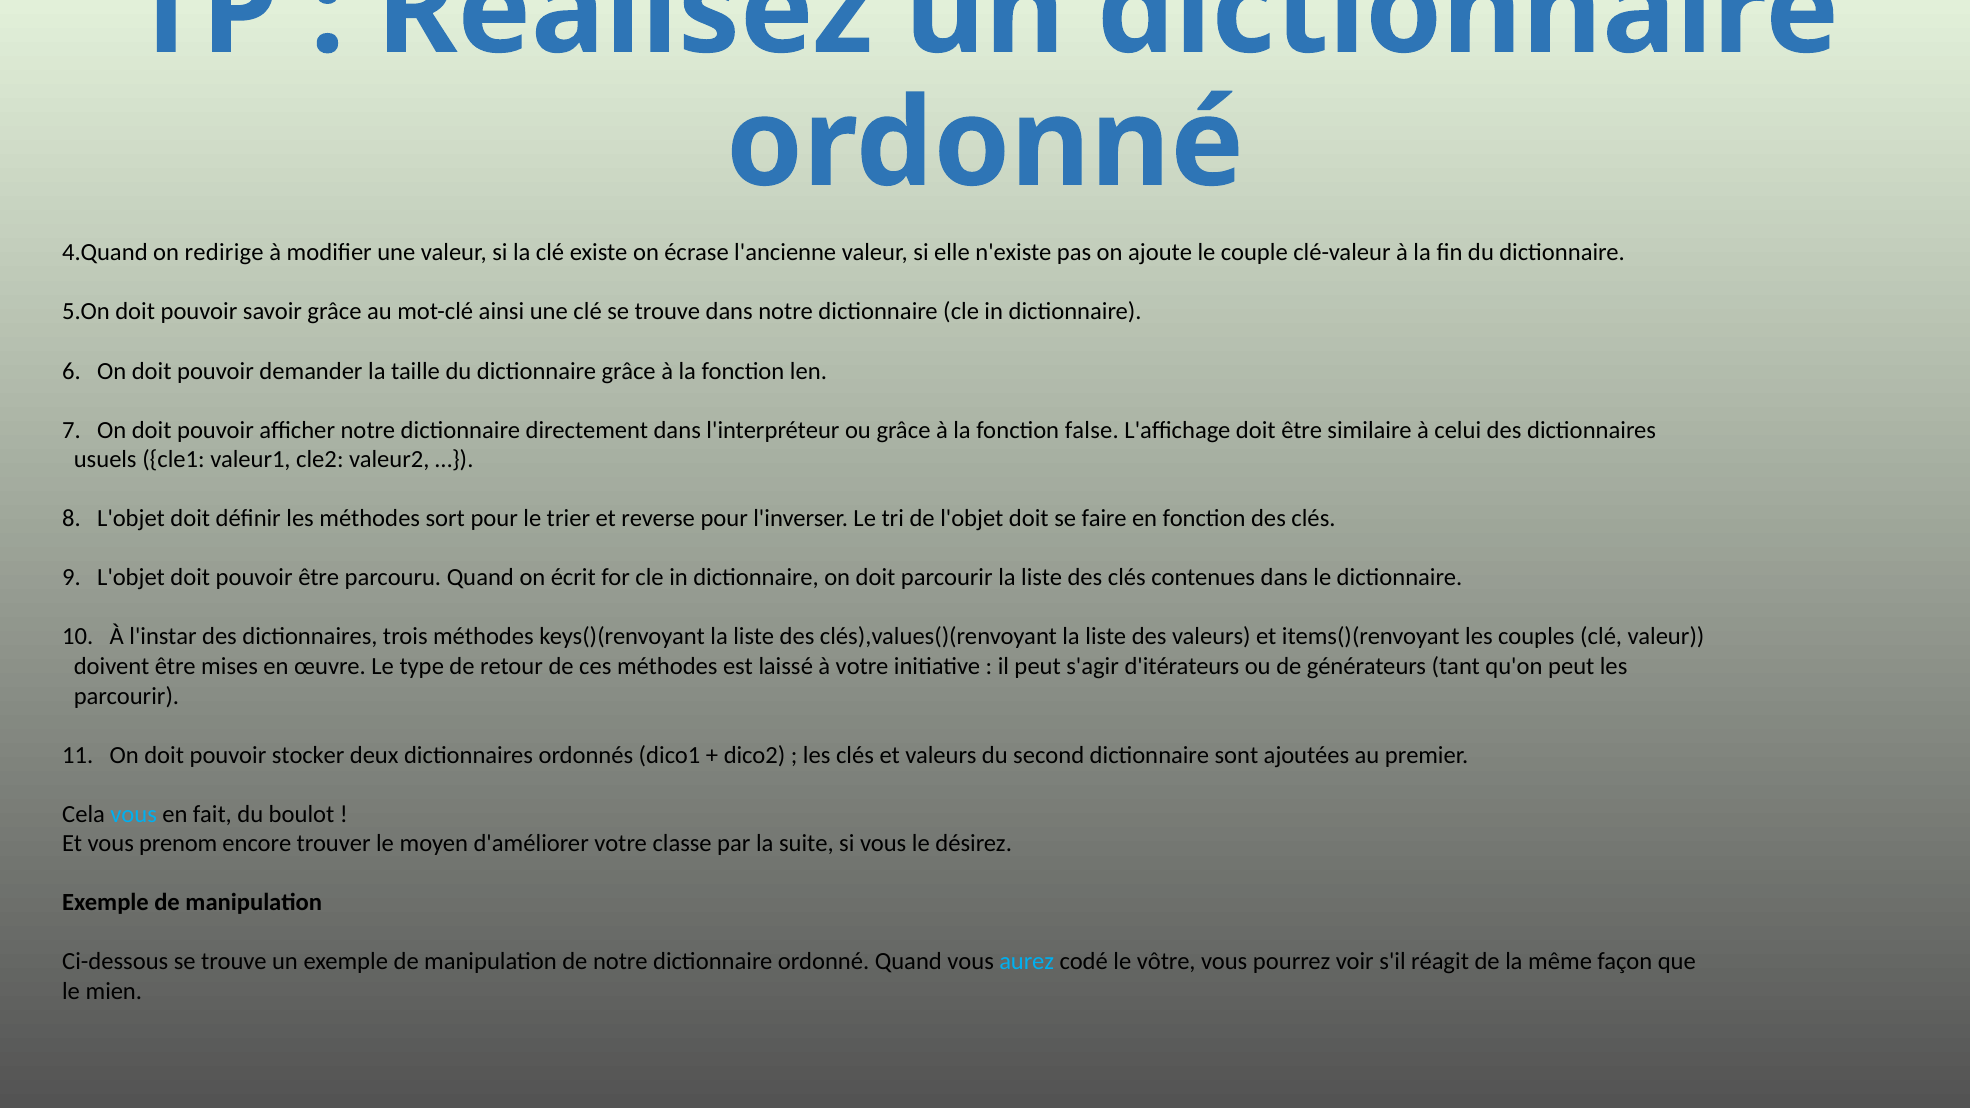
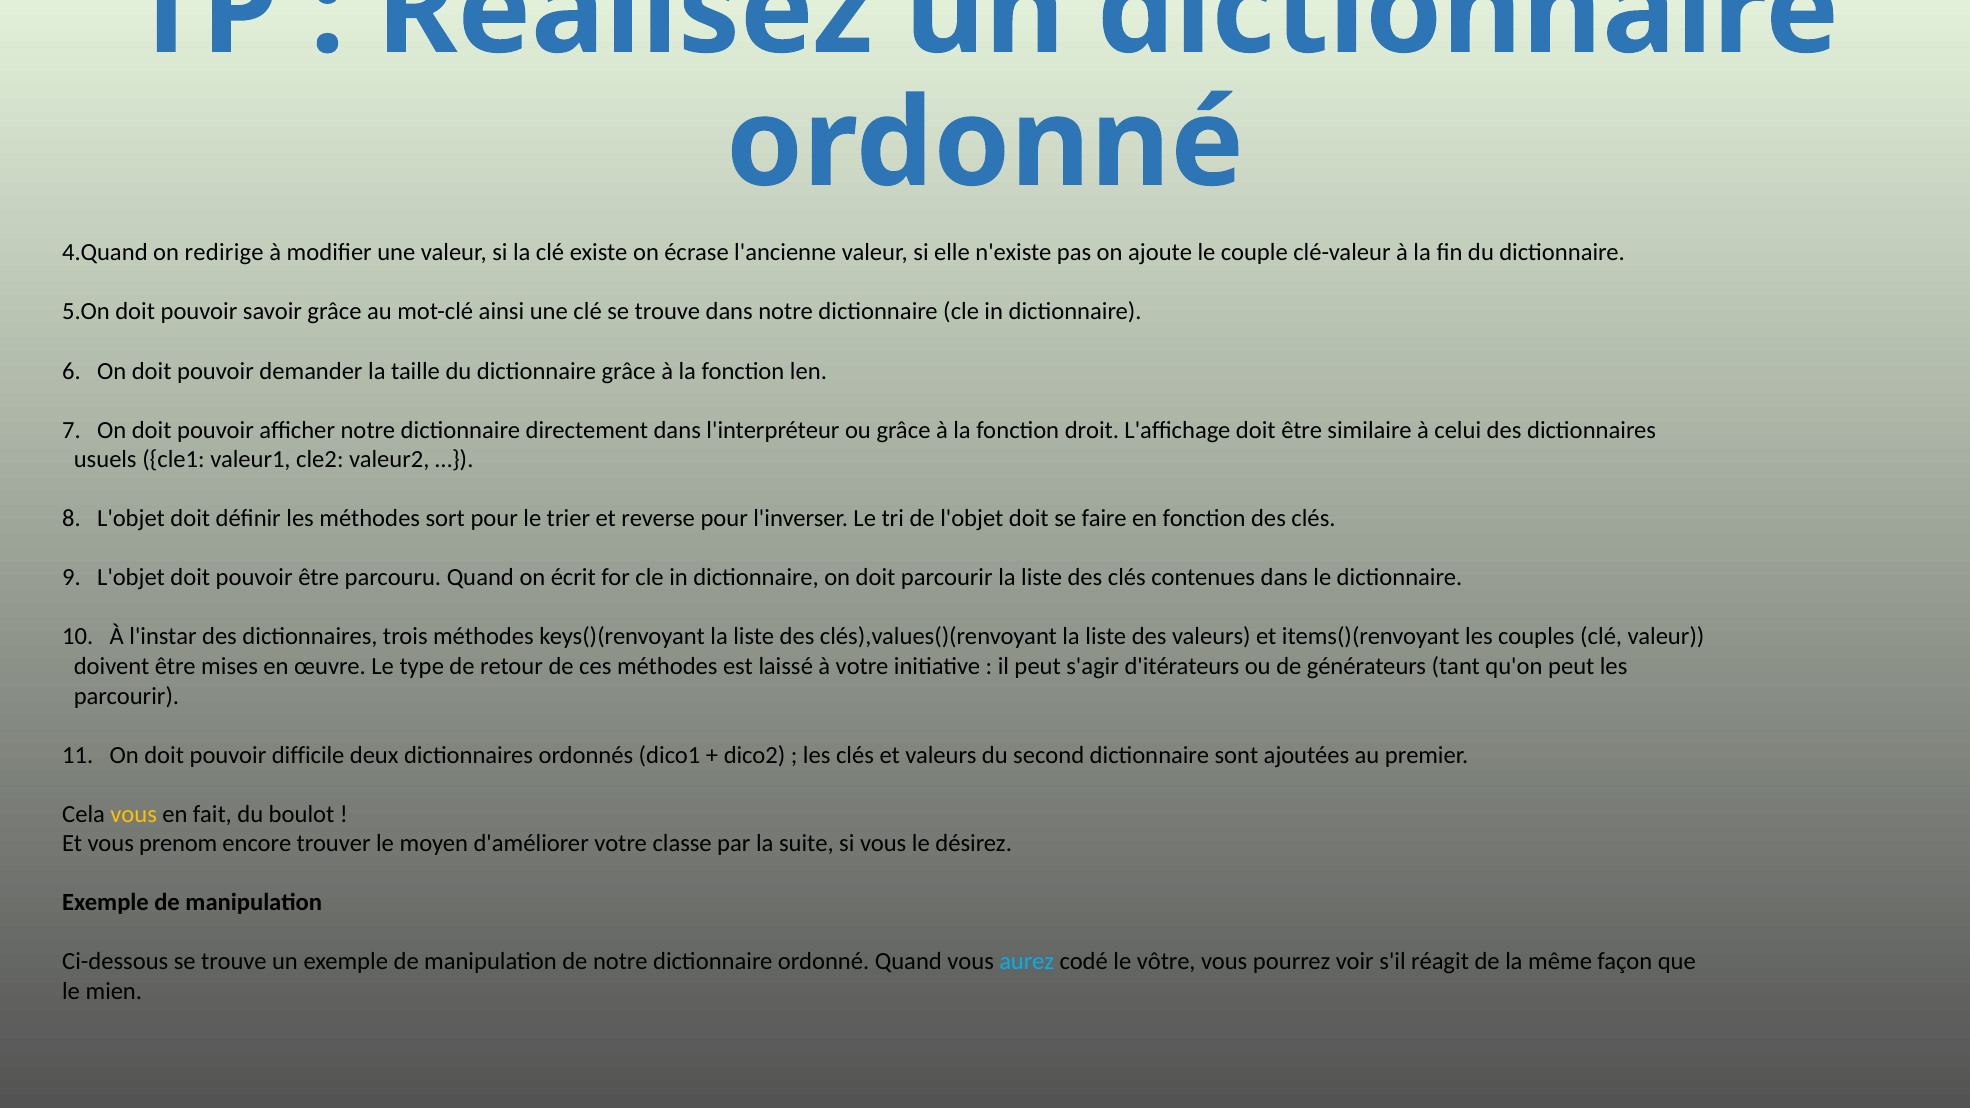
false: false -> droit
stocker: stocker -> difficile
vous at (134, 814) colour: light blue -> yellow
